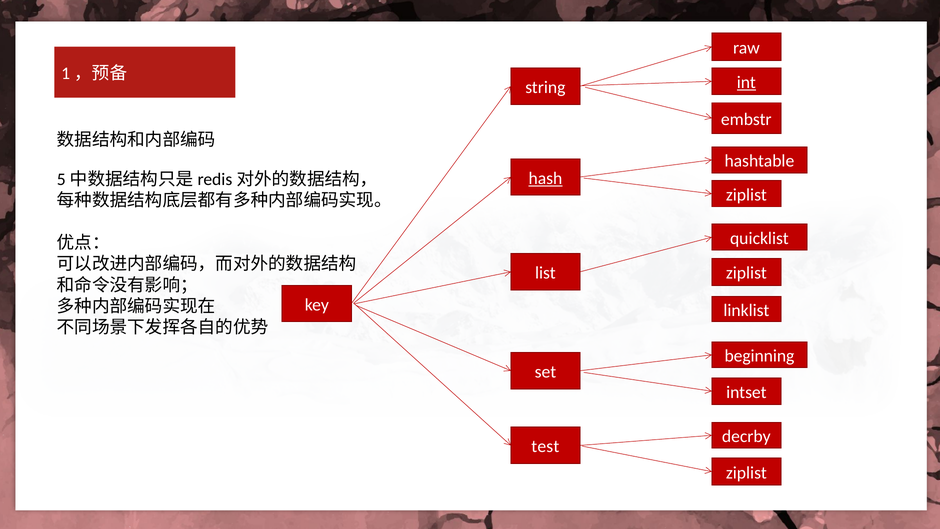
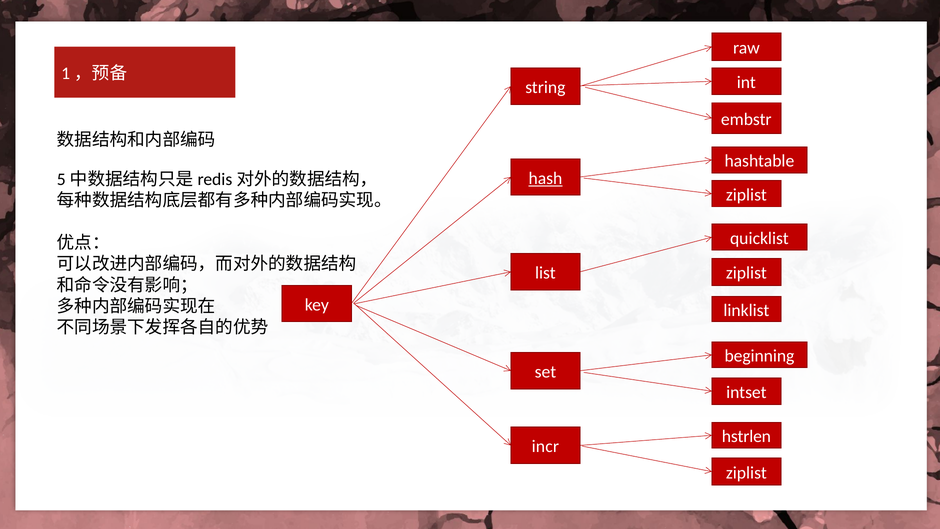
int underline: present -> none
decrby: decrby -> hstrlen
test: test -> incr
